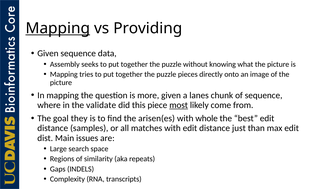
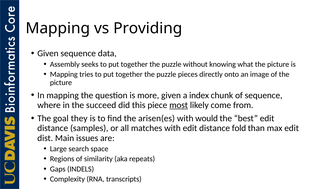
Mapping at (58, 28) underline: present -> none
lanes: lanes -> index
validate: validate -> succeed
whole: whole -> would
just: just -> fold
